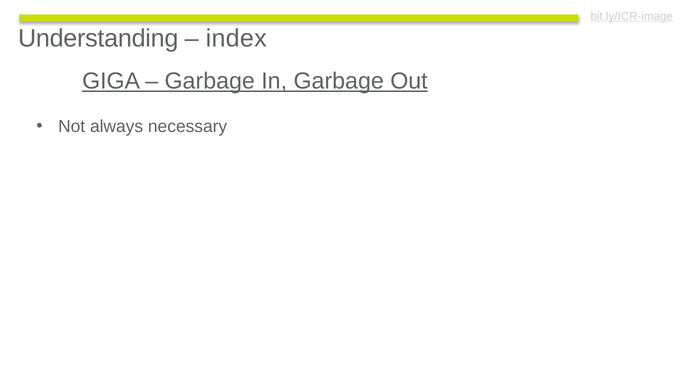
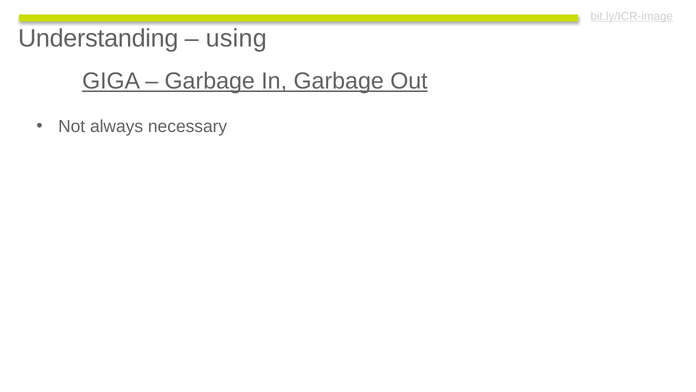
index: index -> using
